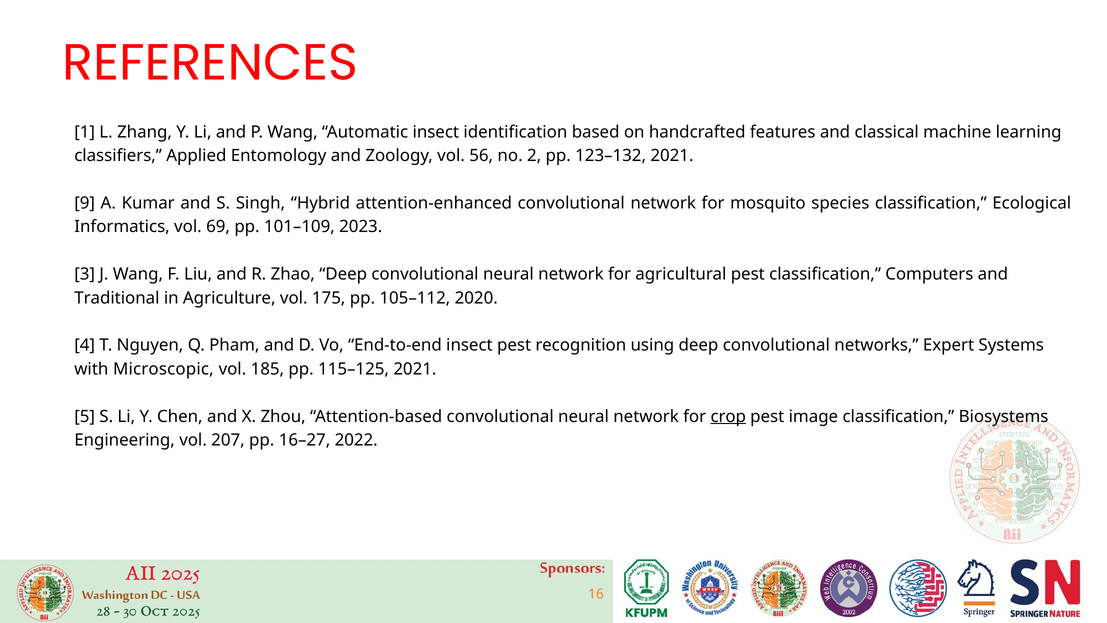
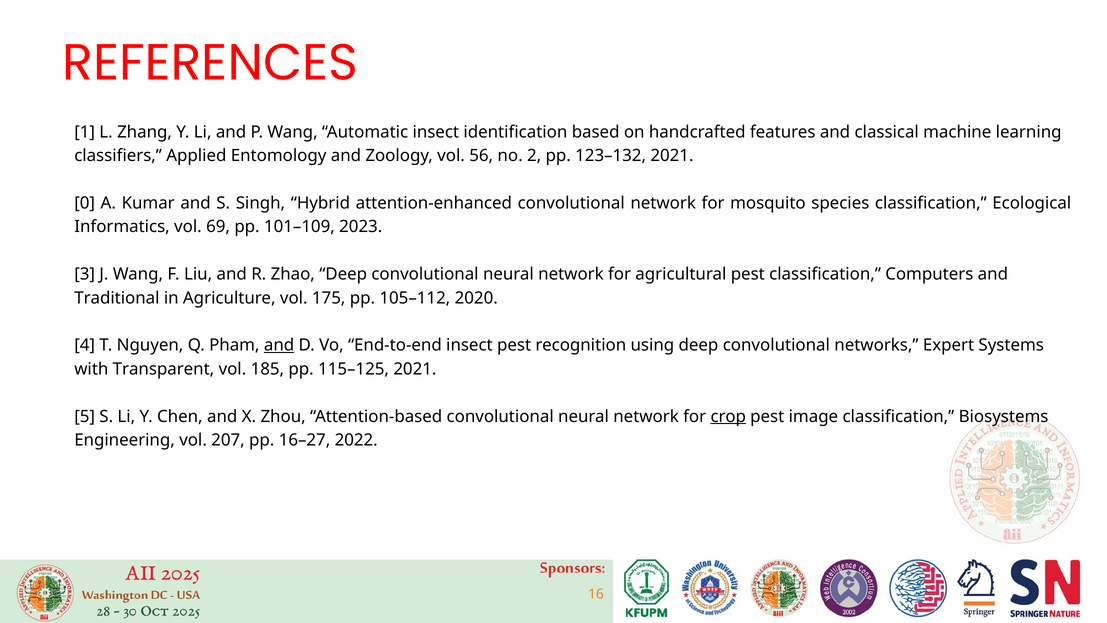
9: 9 -> 0
and at (279, 345) underline: none -> present
Microscopic: Microscopic -> Transparent
